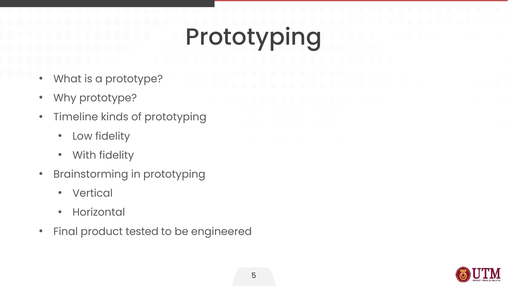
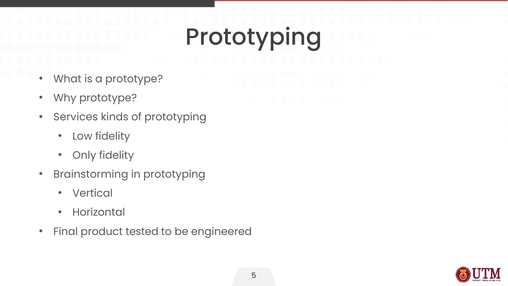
Timeline: Timeline -> Services
With: With -> Only
